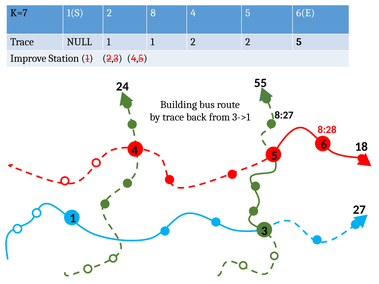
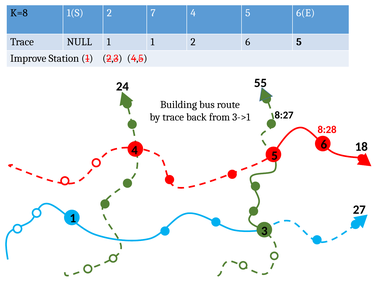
K=7: K=7 -> K=8
8: 8 -> 7
2 2: 2 -> 6
